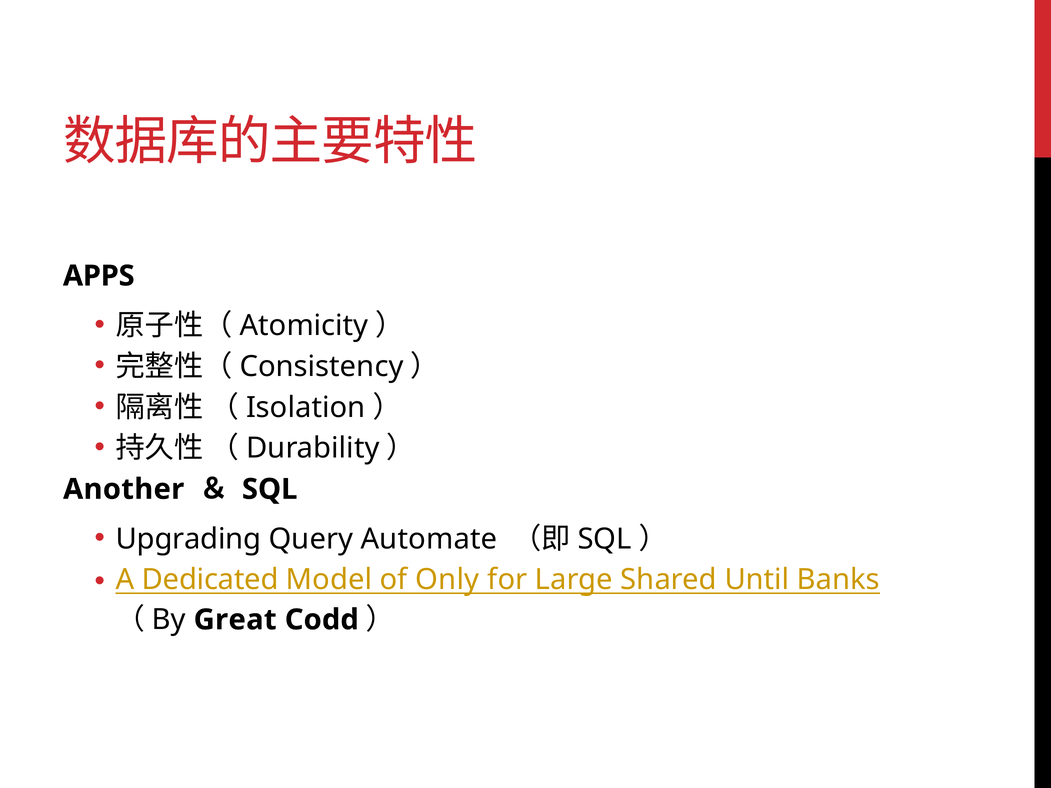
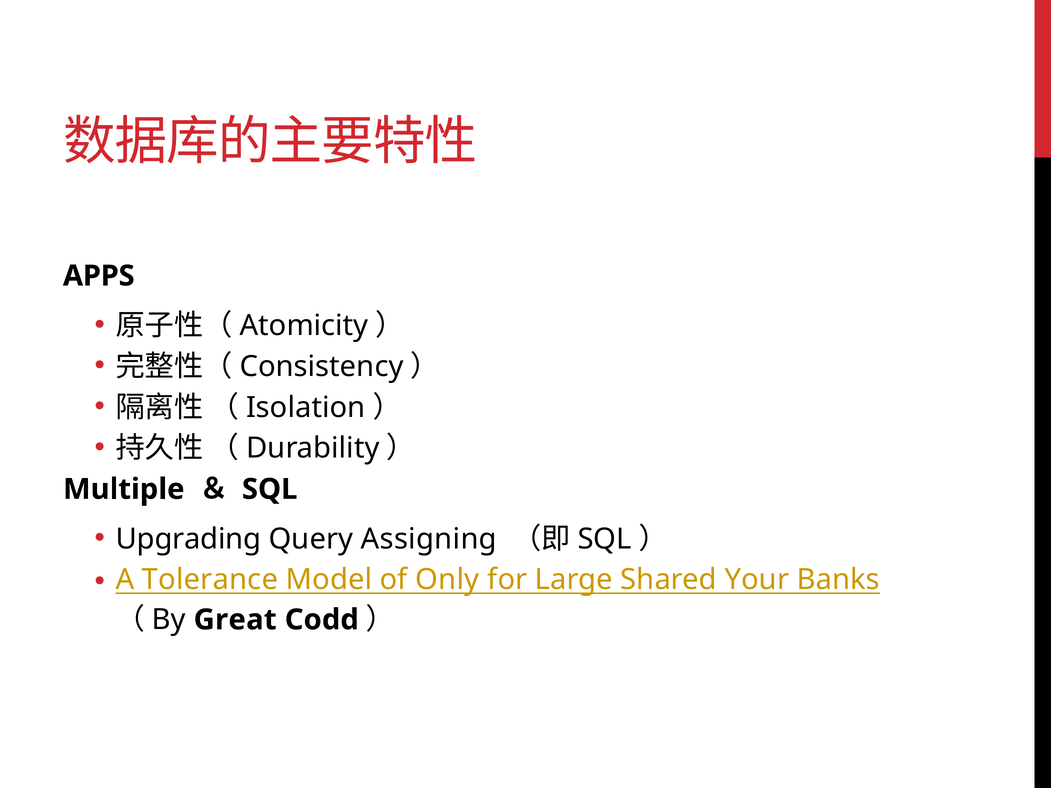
Another: Another -> Multiple
Automate: Automate -> Assigning
Dedicated: Dedicated -> Tolerance
Until: Until -> Your
